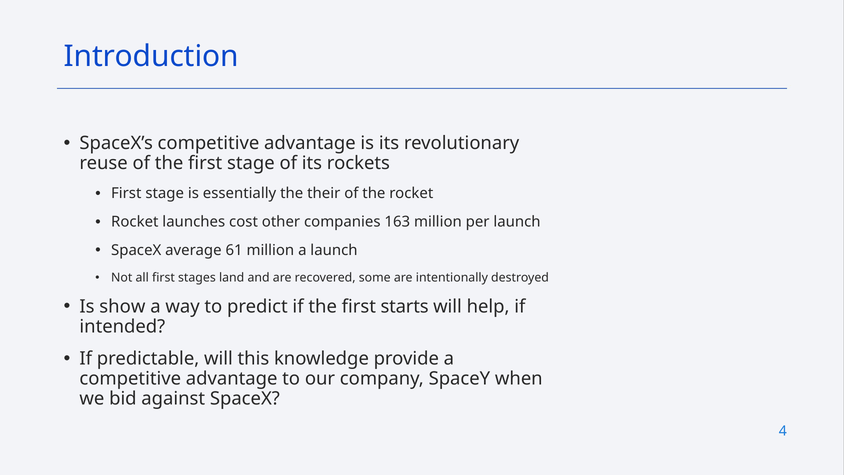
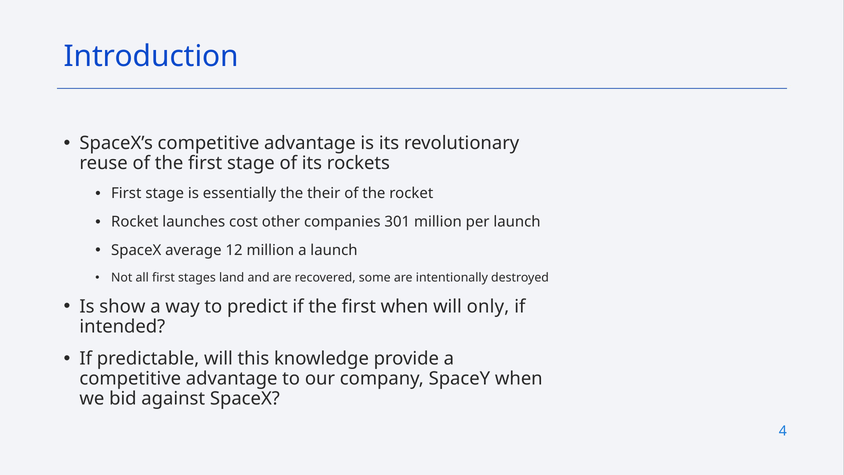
163: 163 -> 301
61: 61 -> 12
first starts: starts -> when
help: help -> only
